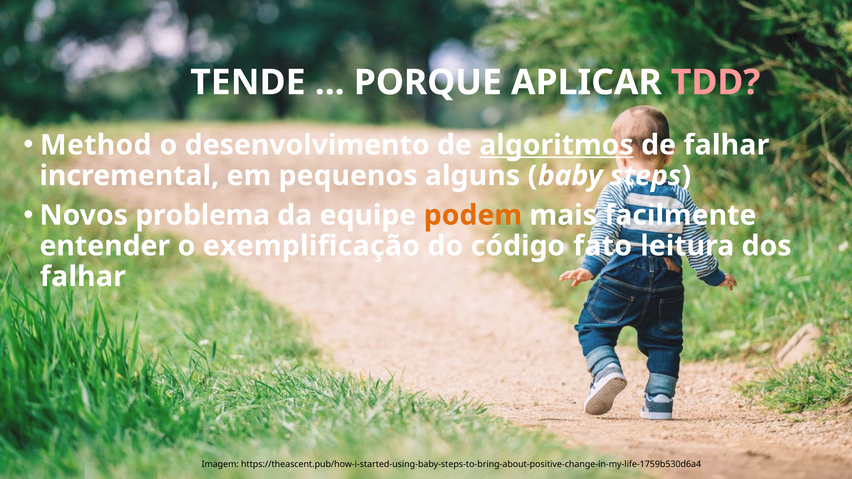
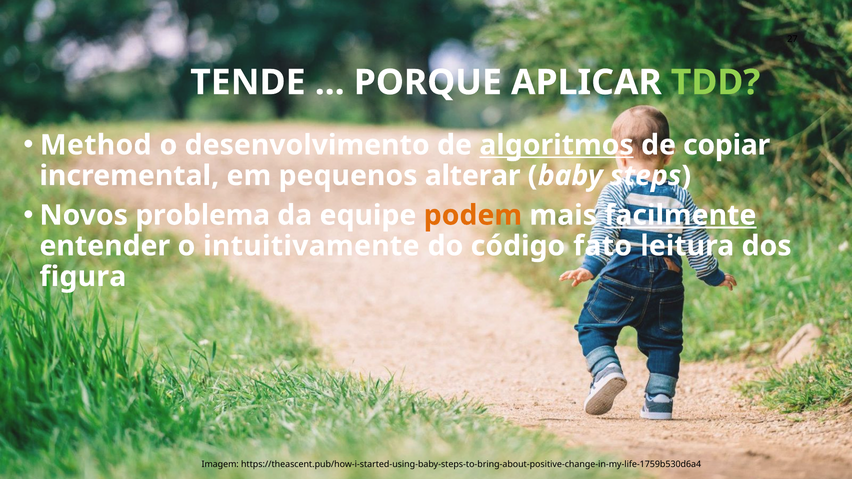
TDD colour: pink -> light green
de falhar: falhar -> copiar
alguns: alguns -> alterar
facilmente underline: none -> present
exemplificação: exemplificação -> intuitivamente
falhar at (83, 277): falhar -> figura
